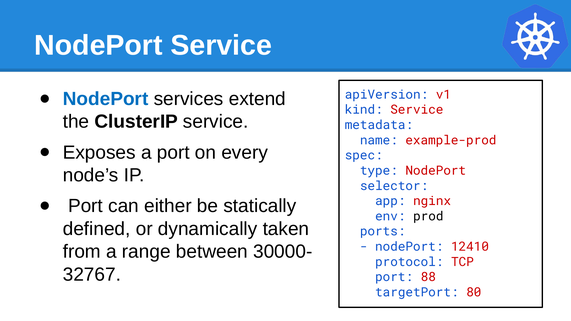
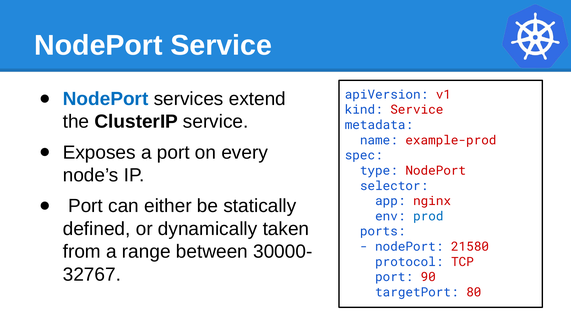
prod colour: black -> blue
12410: 12410 -> 21580
88: 88 -> 90
